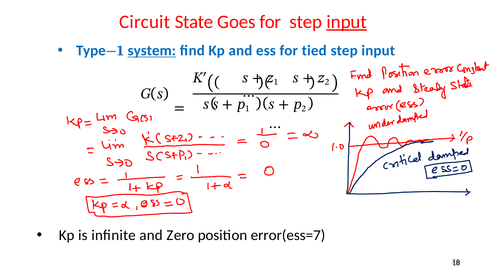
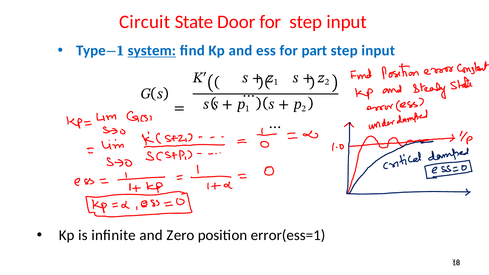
Goes: Goes -> Door
input at (347, 22) underline: present -> none
tied: tied -> part
error(ess=7: error(ess=7 -> error(ess=1
